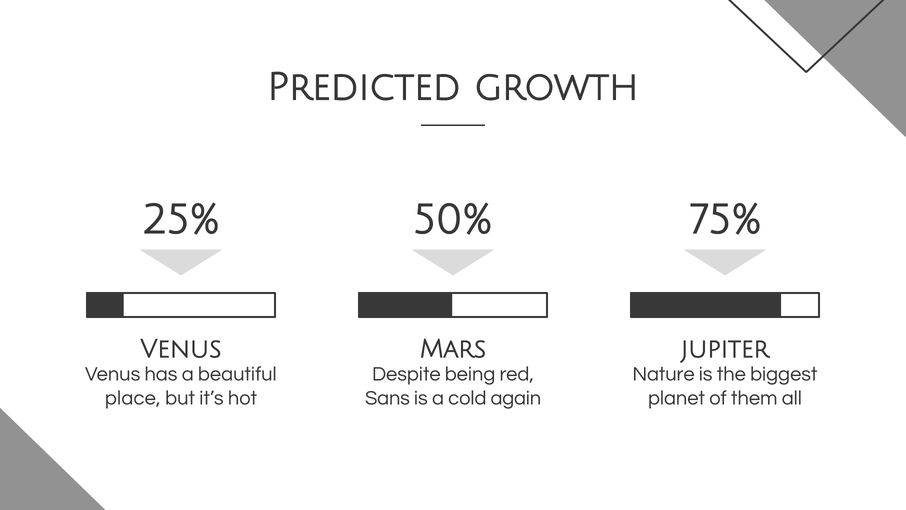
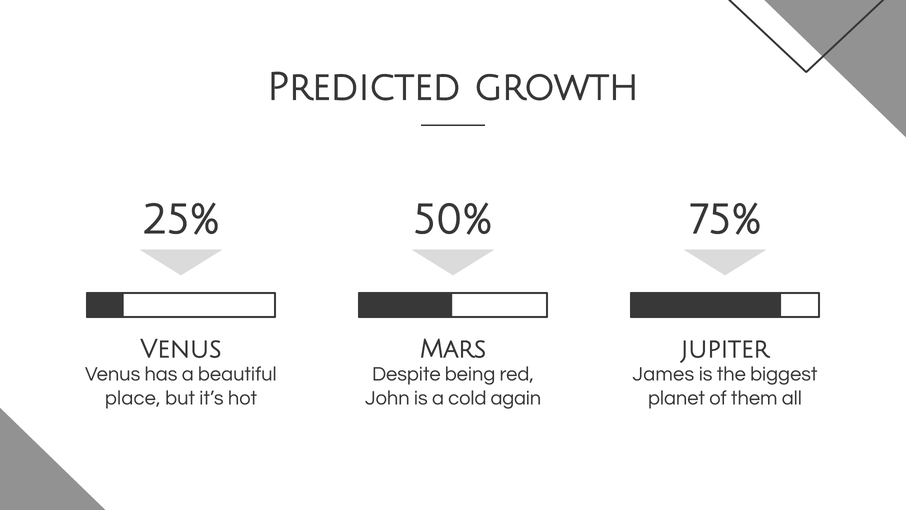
Nature: Nature -> James
Sans: Sans -> John
